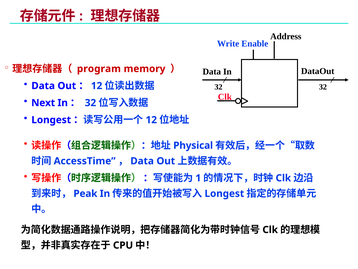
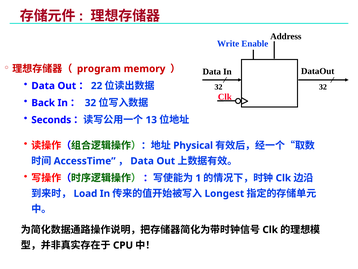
12 at (97, 86): 12 -> 22
Next: Next -> Back
Longest at (51, 120): Longest -> Seconds
12 at (151, 120): 12 -> 13
Peak: Peak -> Load
